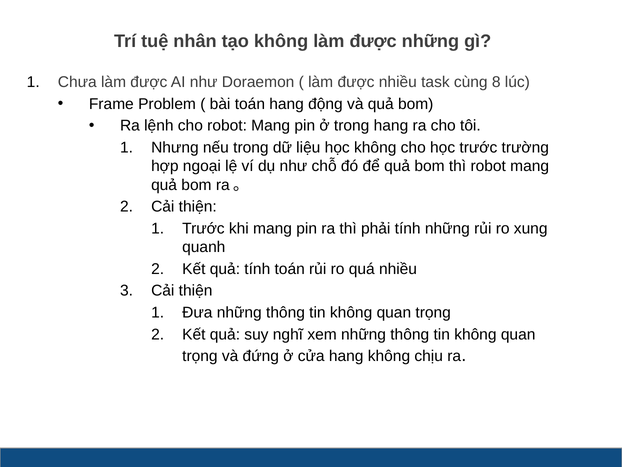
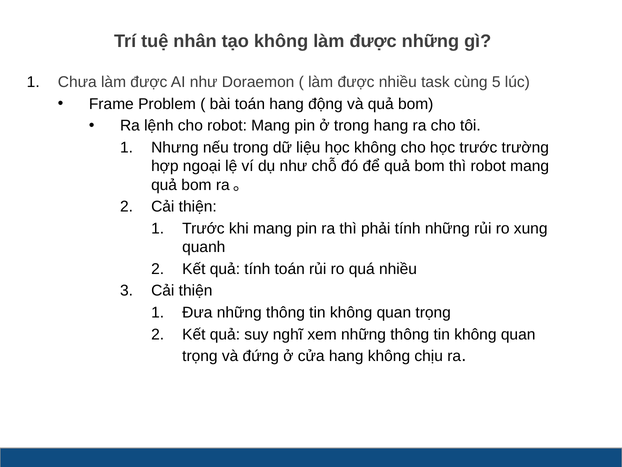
8: 8 -> 5
